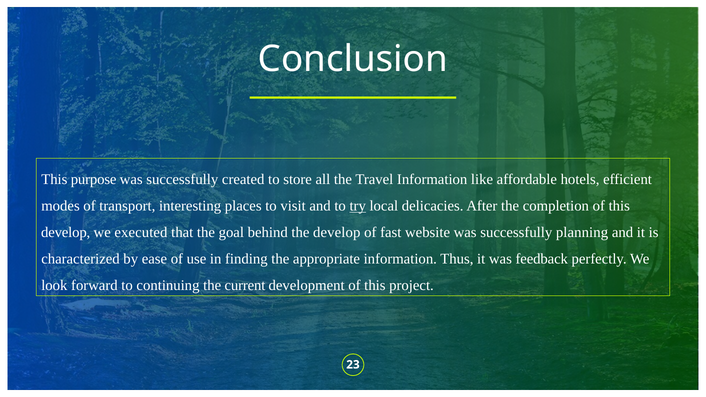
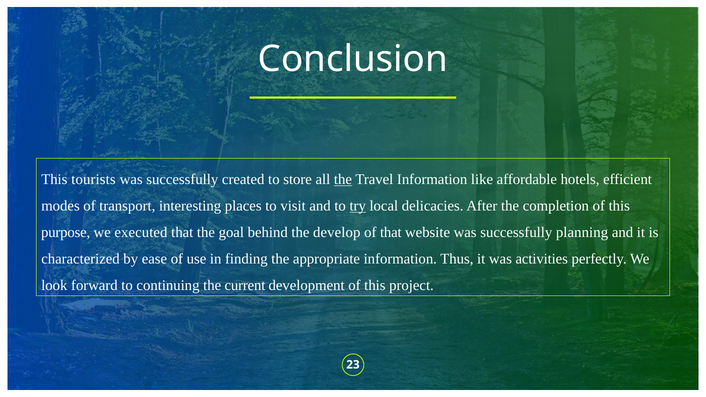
purpose: purpose -> tourists
the at (343, 179) underline: none -> present
develop at (66, 232): develop -> purpose
of fast: fast -> that
feedback: feedback -> activities
